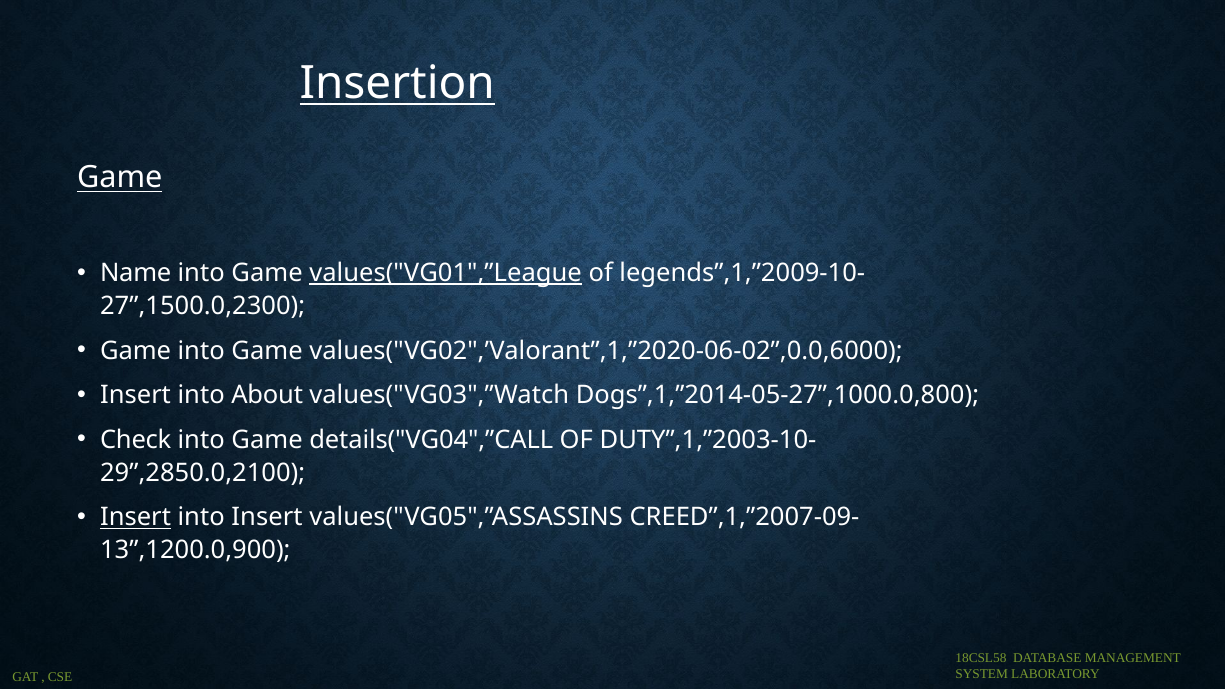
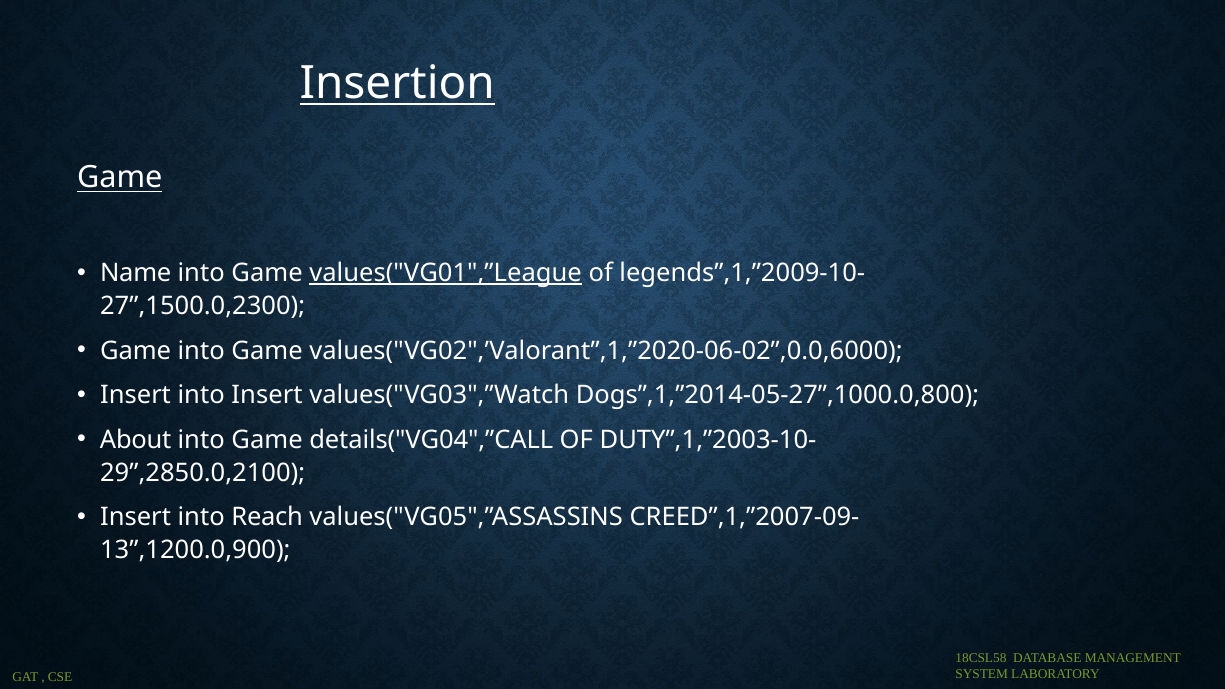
into About: About -> Insert
Check: Check -> About
Insert at (136, 517) underline: present -> none
into Insert: Insert -> Reach
